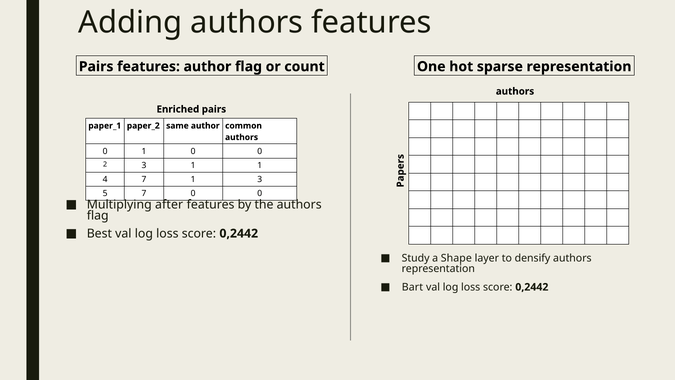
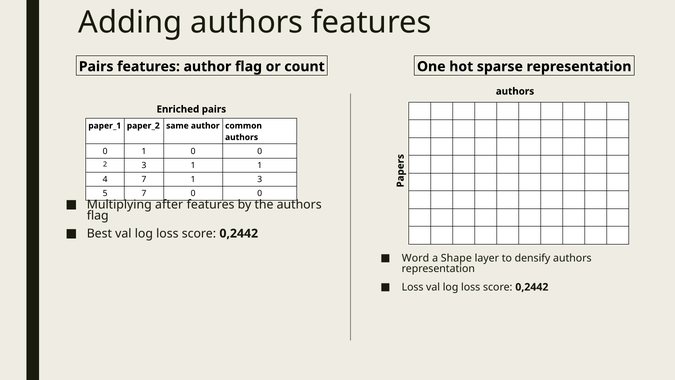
Study: Study -> Word
Bart at (412, 287): Bart -> Loss
